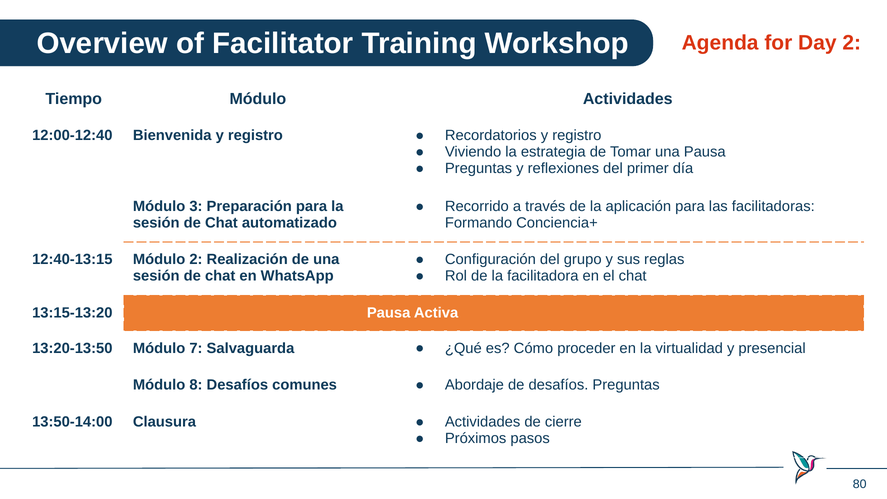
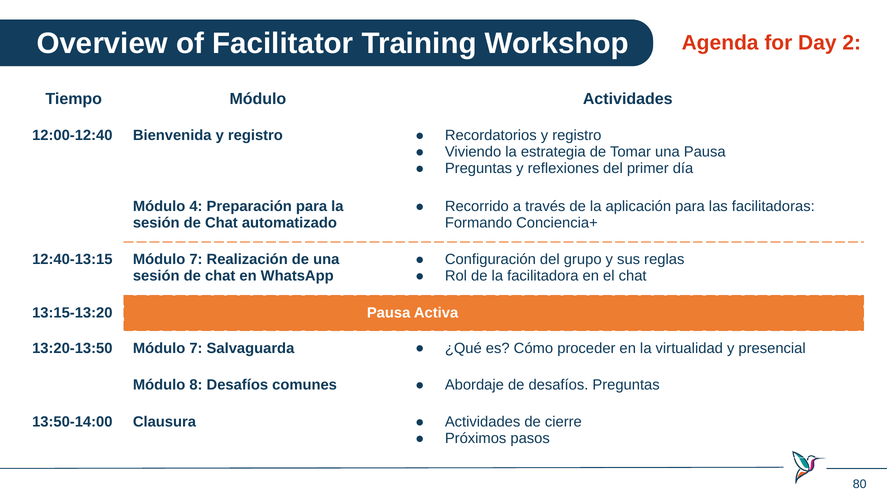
3: 3 -> 4
12:40-13:15 Módulo 2: 2 -> 7
